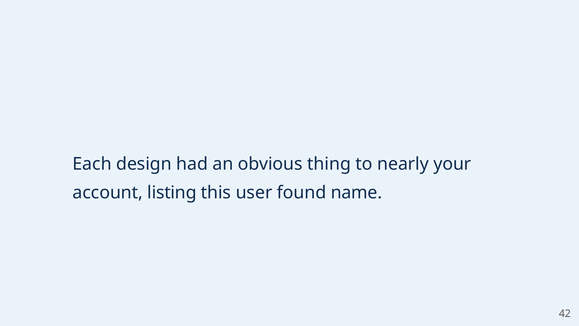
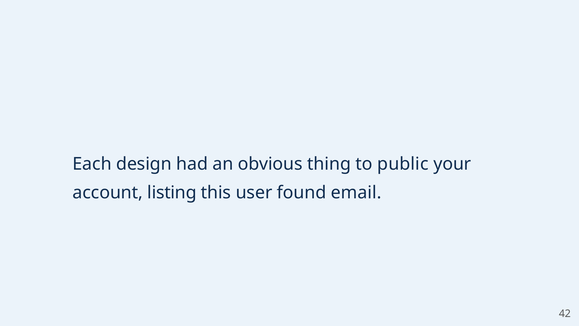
nearly: nearly -> public
name: name -> email
